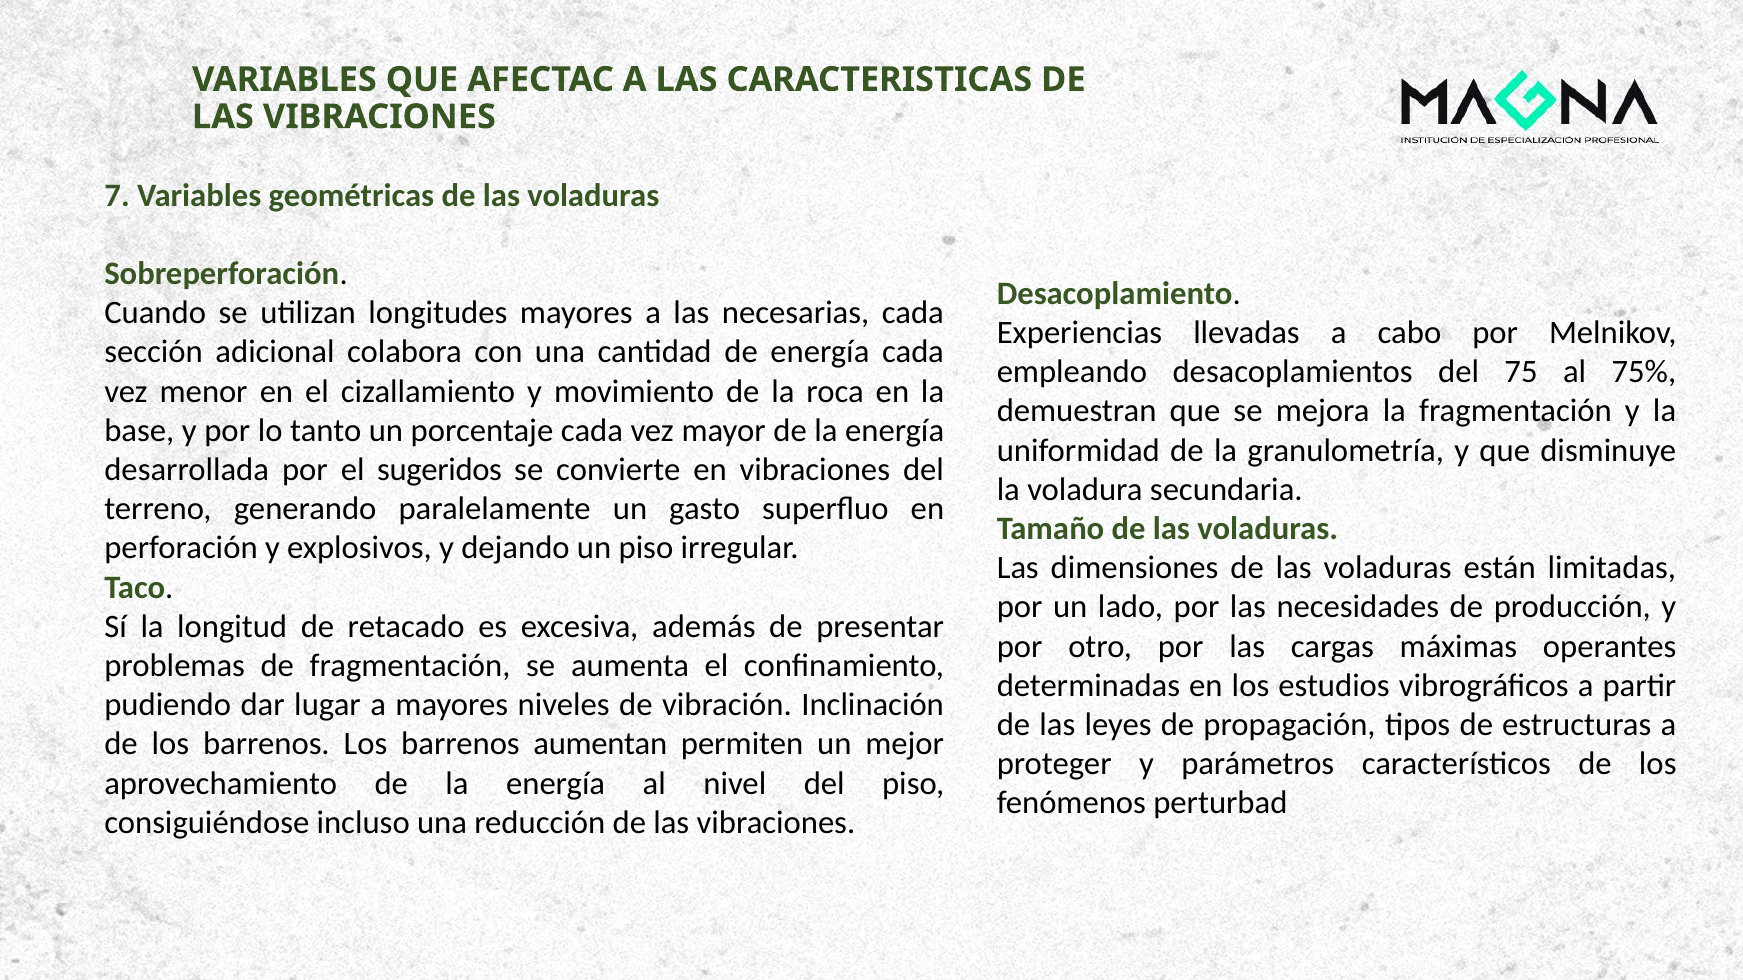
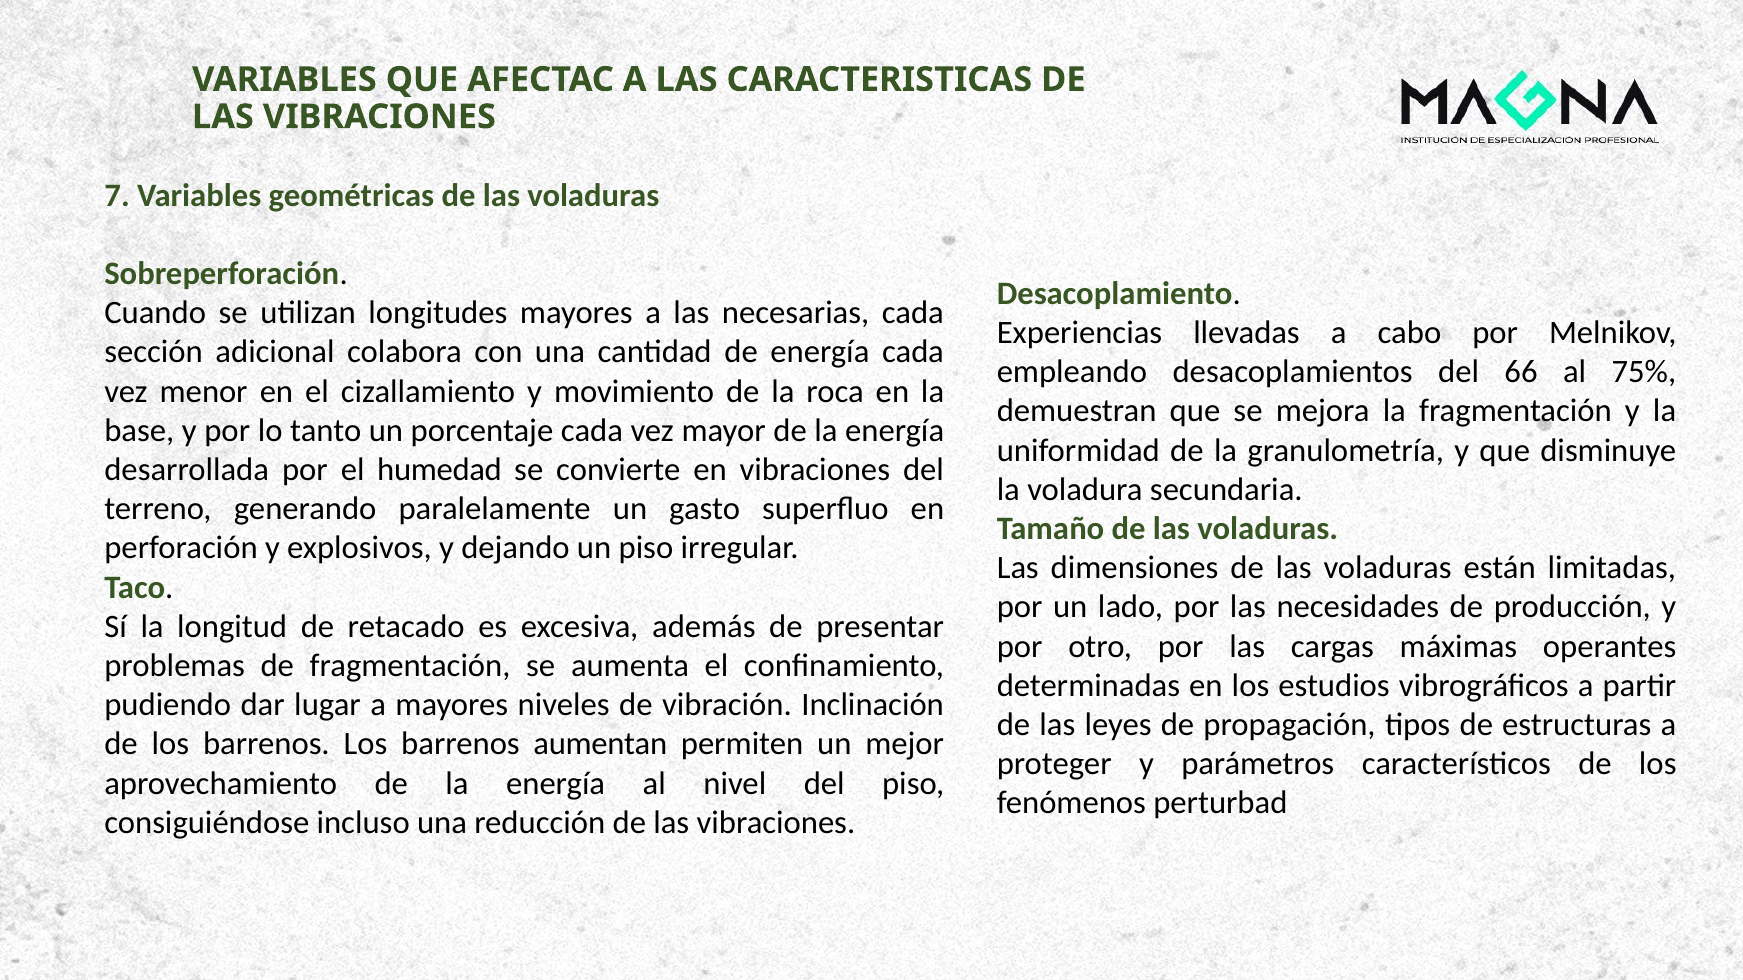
75: 75 -> 66
sugeridos: sugeridos -> humedad
